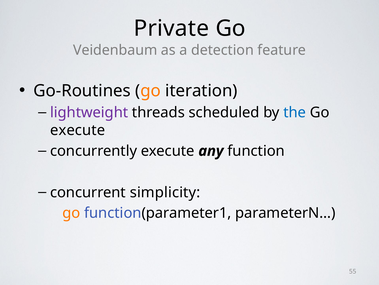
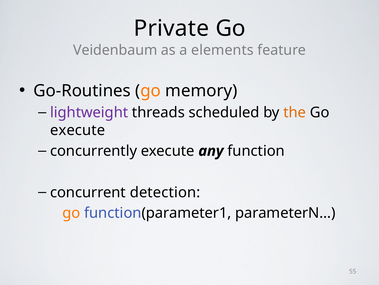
detection: detection -> elements
iteration: iteration -> memory
the colour: blue -> orange
simplicity: simplicity -> detection
